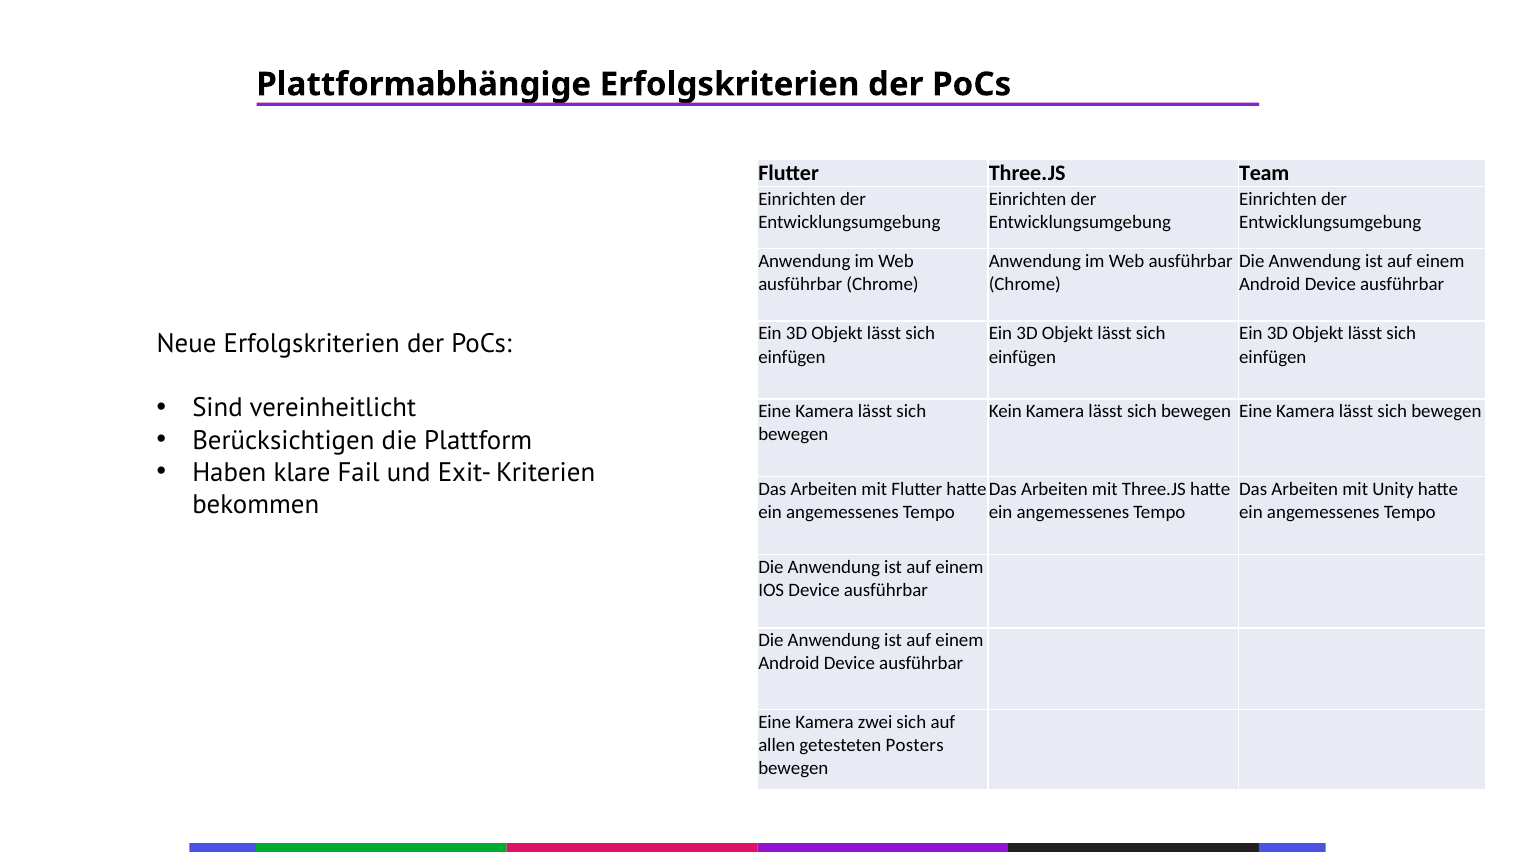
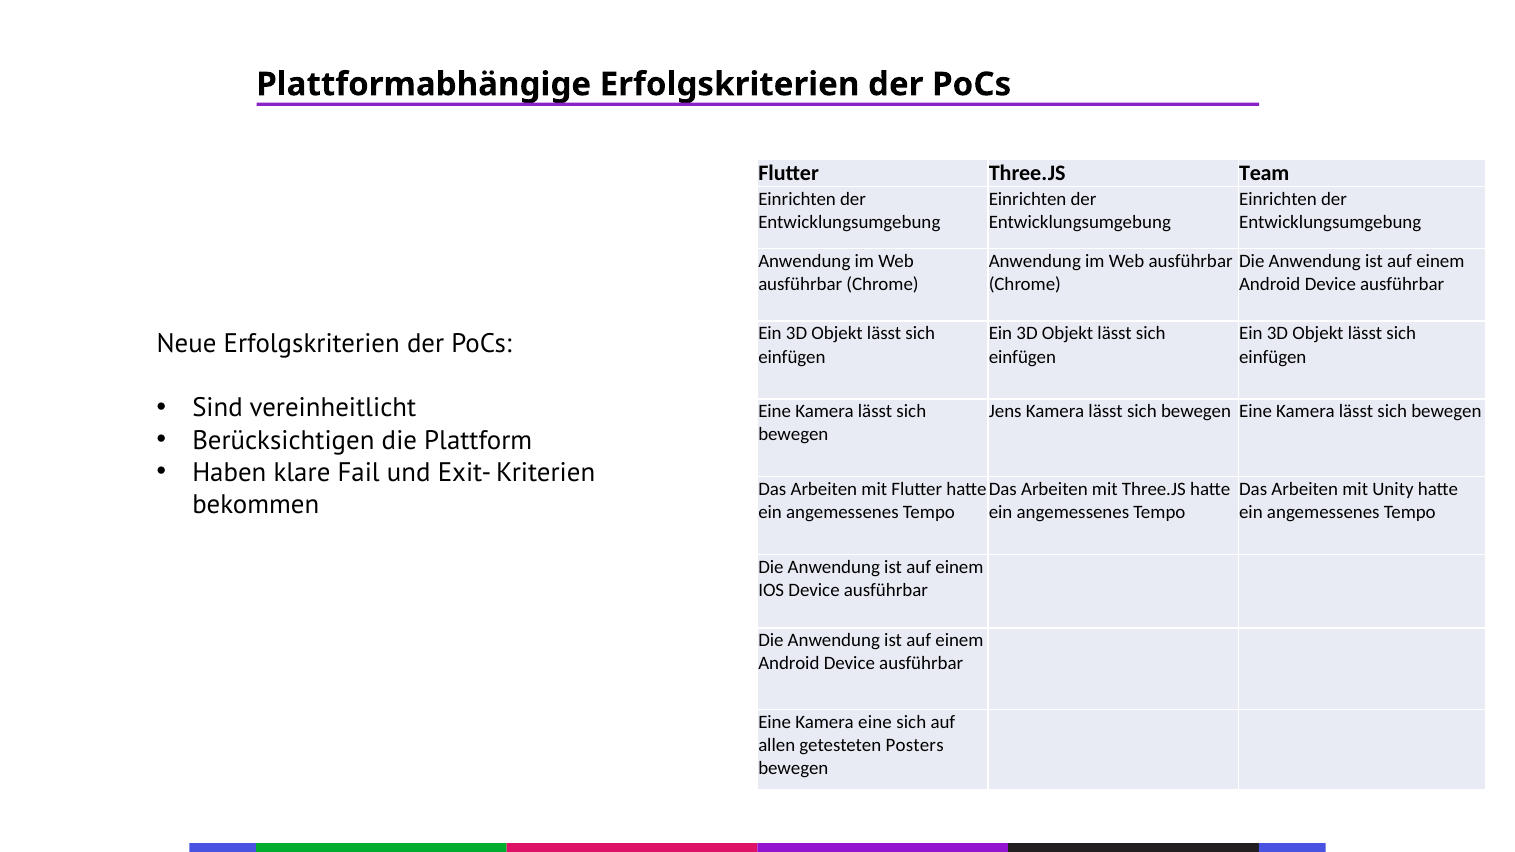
Kein: Kein -> Jens
Kamera zwei: zwei -> eine
